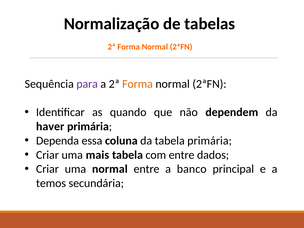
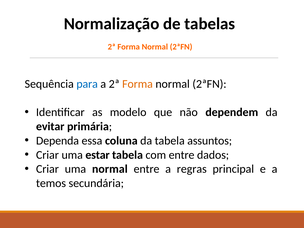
para colour: purple -> blue
quando: quando -> modelo
haver: haver -> evitar
tabela primária: primária -> assuntos
mais: mais -> estar
banco: banco -> regras
